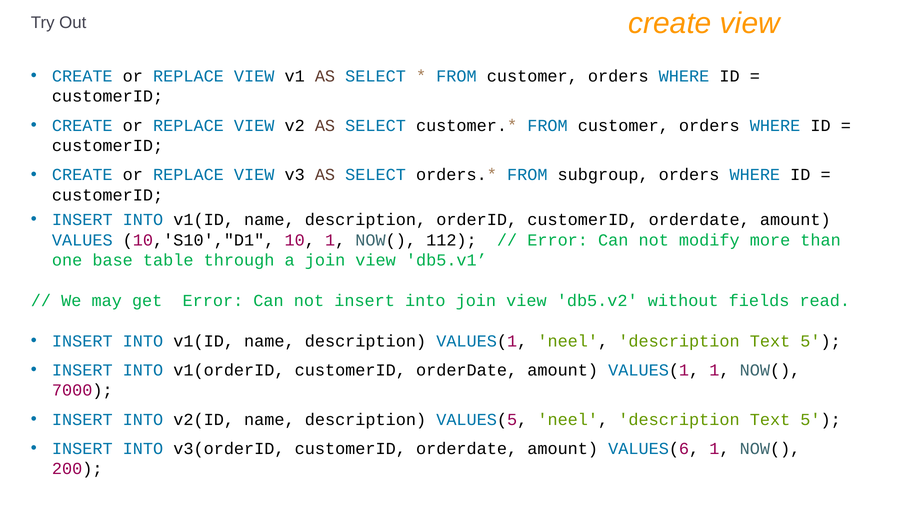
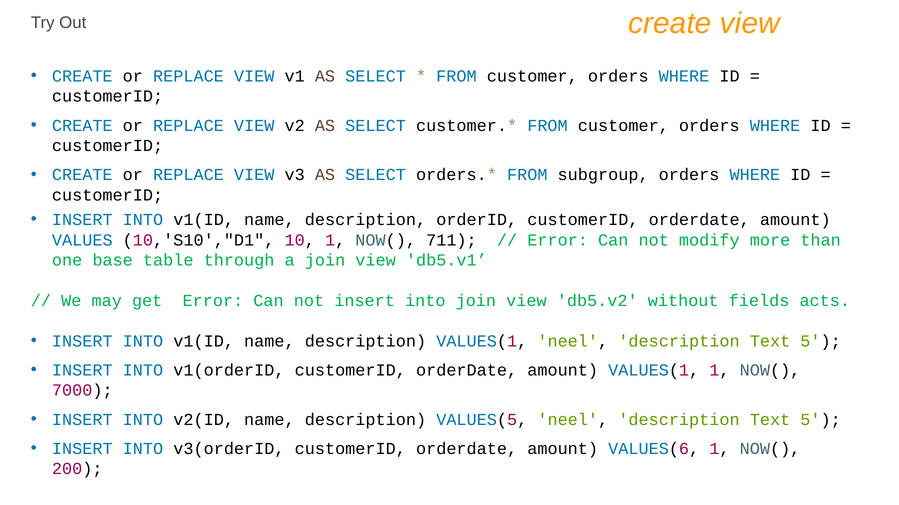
112: 112 -> 711
read: read -> acts
